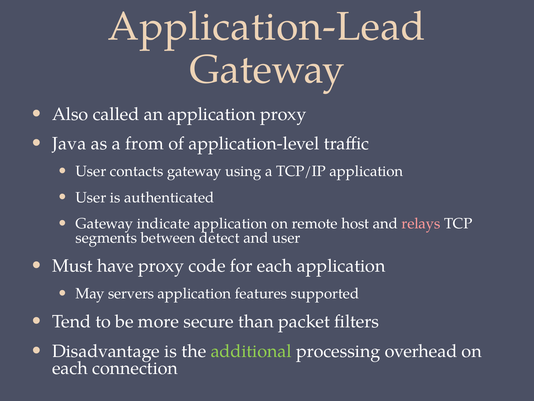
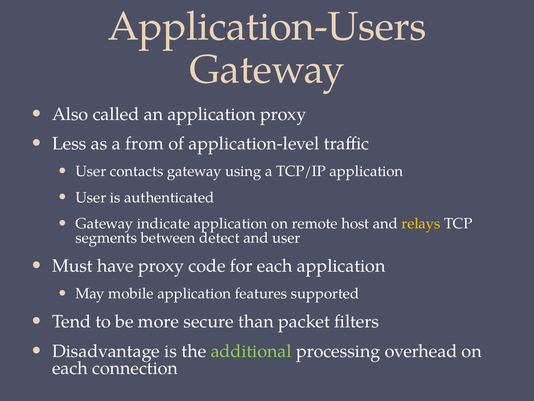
Application-Lead: Application-Lead -> Application-Users
Java: Java -> Less
relays colour: pink -> yellow
servers: servers -> mobile
